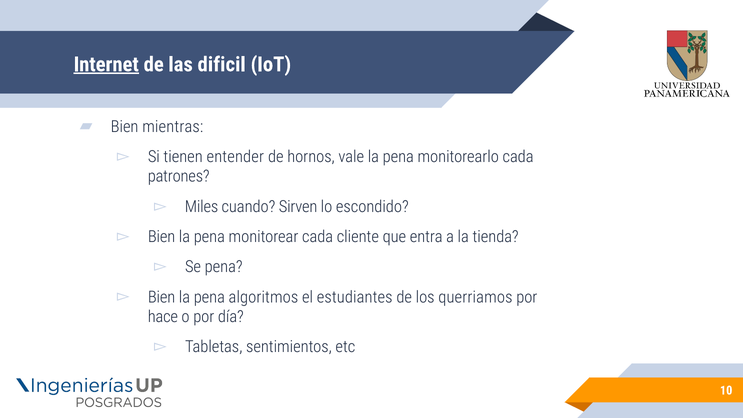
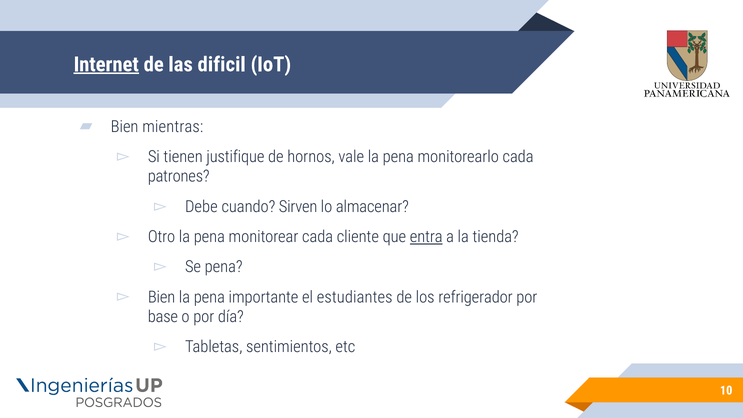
entender: entender -> justifique
Miles: Miles -> Debe
escondido: escondido -> almacenar
Bien at (162, 237): Bien -> Otro
entra underline: none -> present
algoritmos: algoritmos -> importante
querriamos: querriamos -> refrigerador
hace: hace -> base
